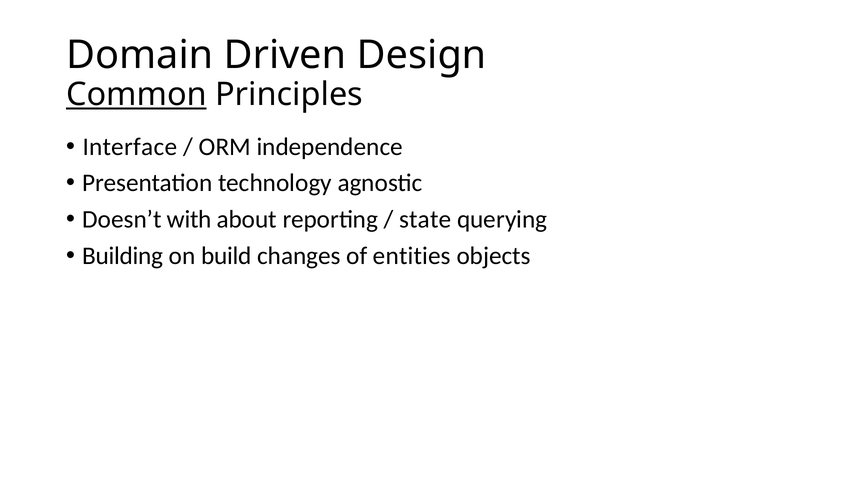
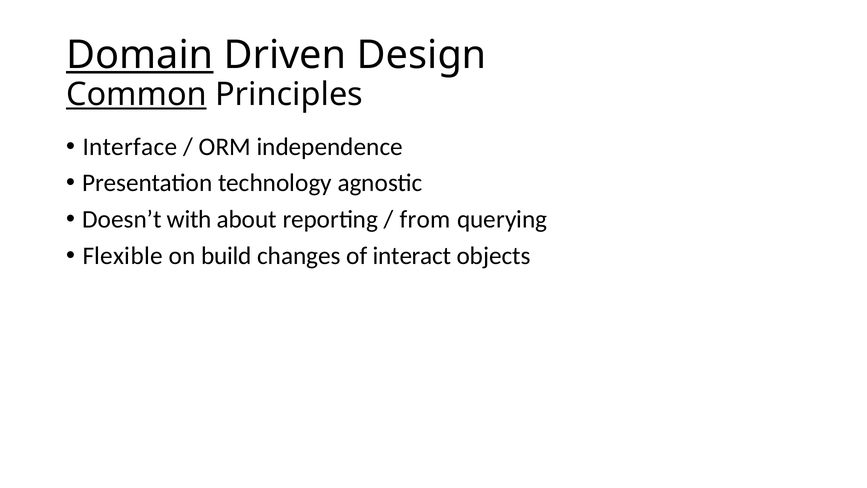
Domain underline: none -> present
state: state -> from
Building: Building -> Flexible
entities: entities -> interact
